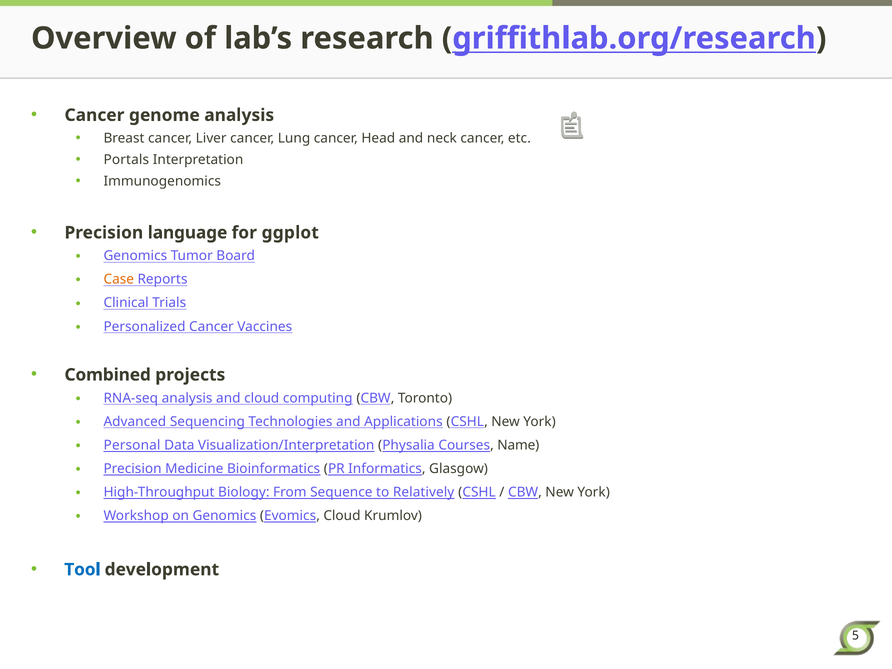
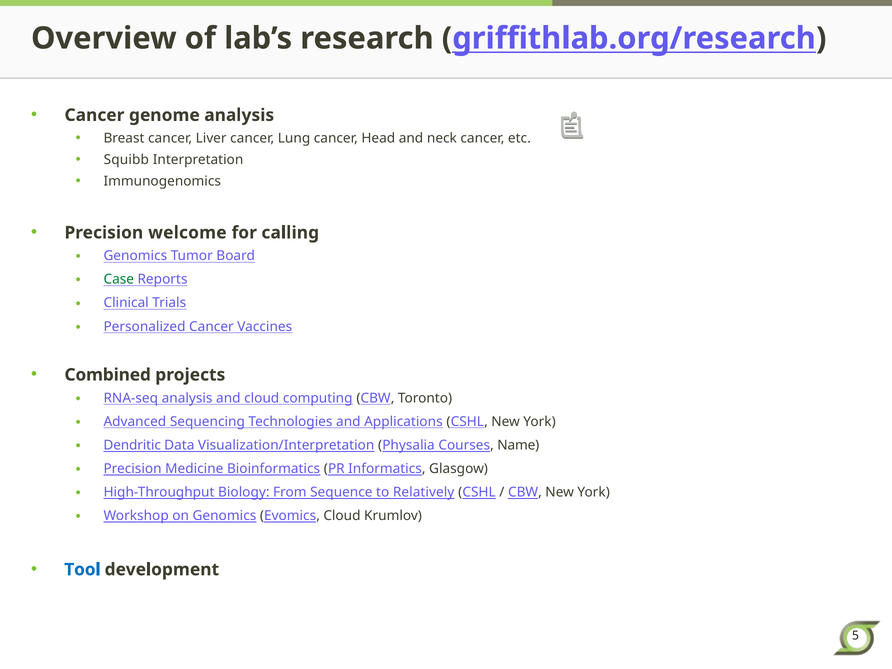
Portals: Portals -> Squibb
language: language -> welcome
ggplot: ggplot -> calling
Case colour: orange -> green
Personal: Personal -> Dendritic
